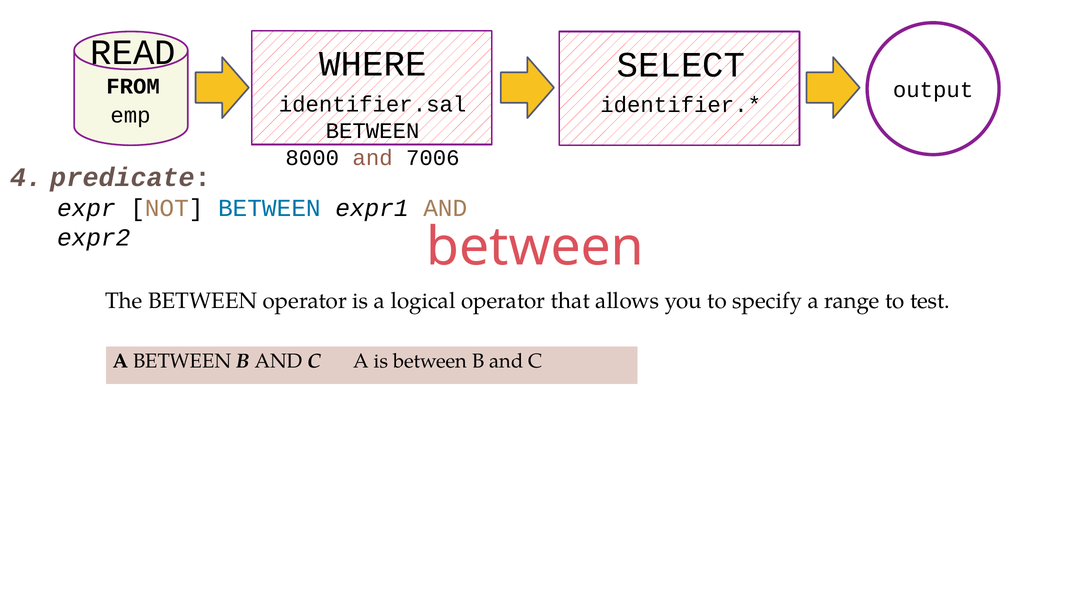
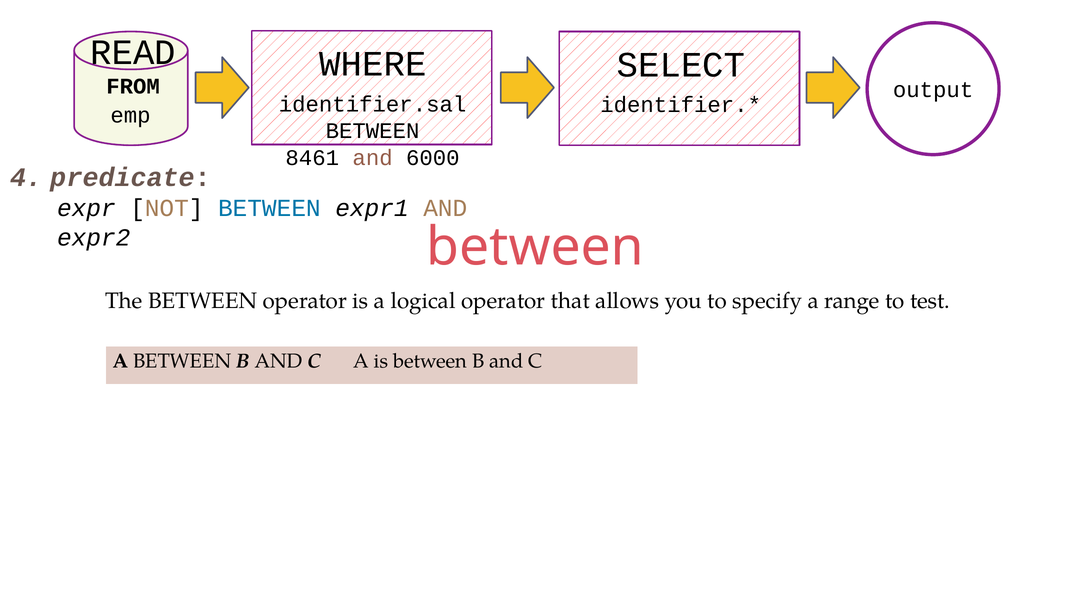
8000: 8000 -> 8461
7006: 7006 -> 6000
